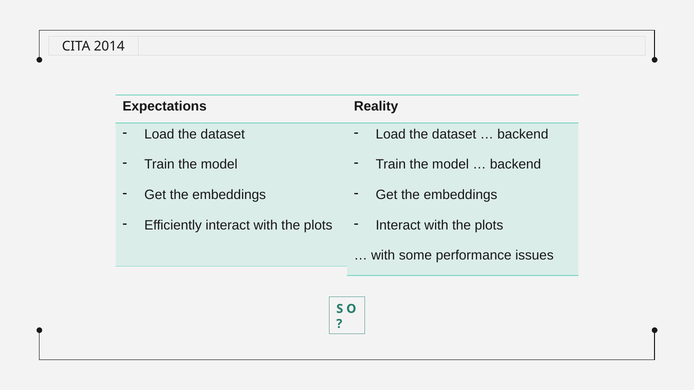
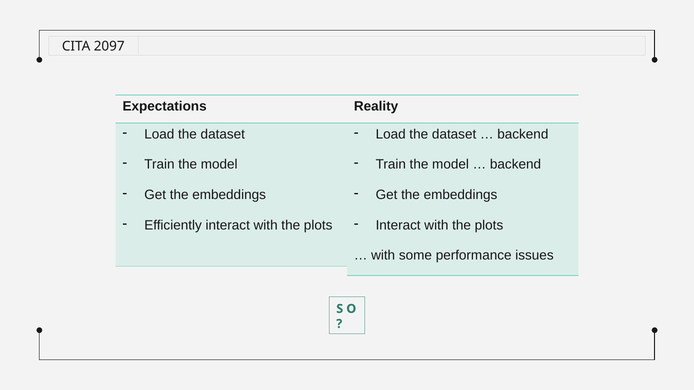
2014: 2014 -> 2097
